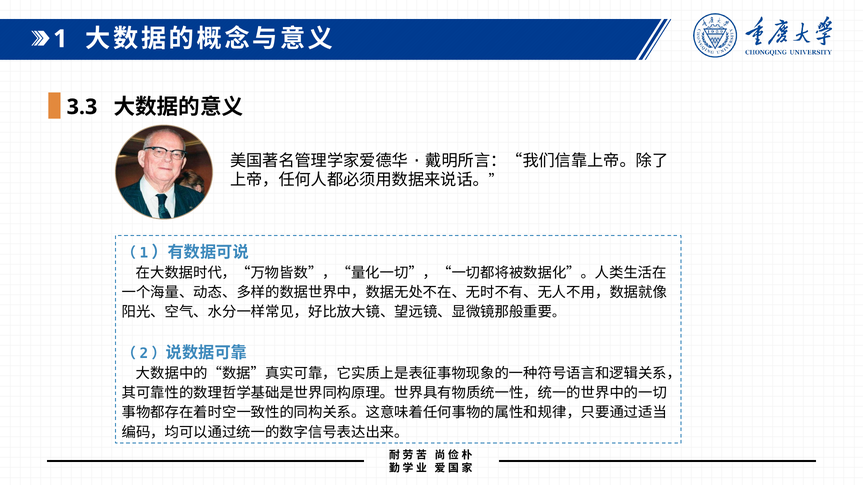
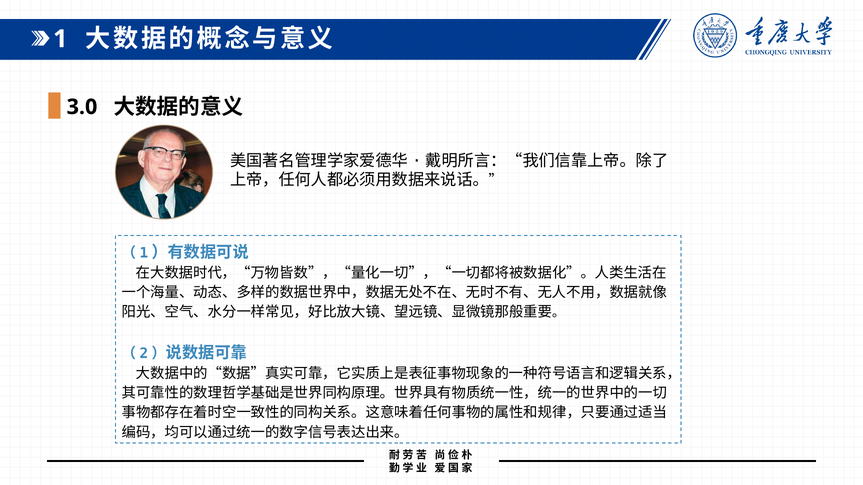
3.3: 3.3 -> 3.0
